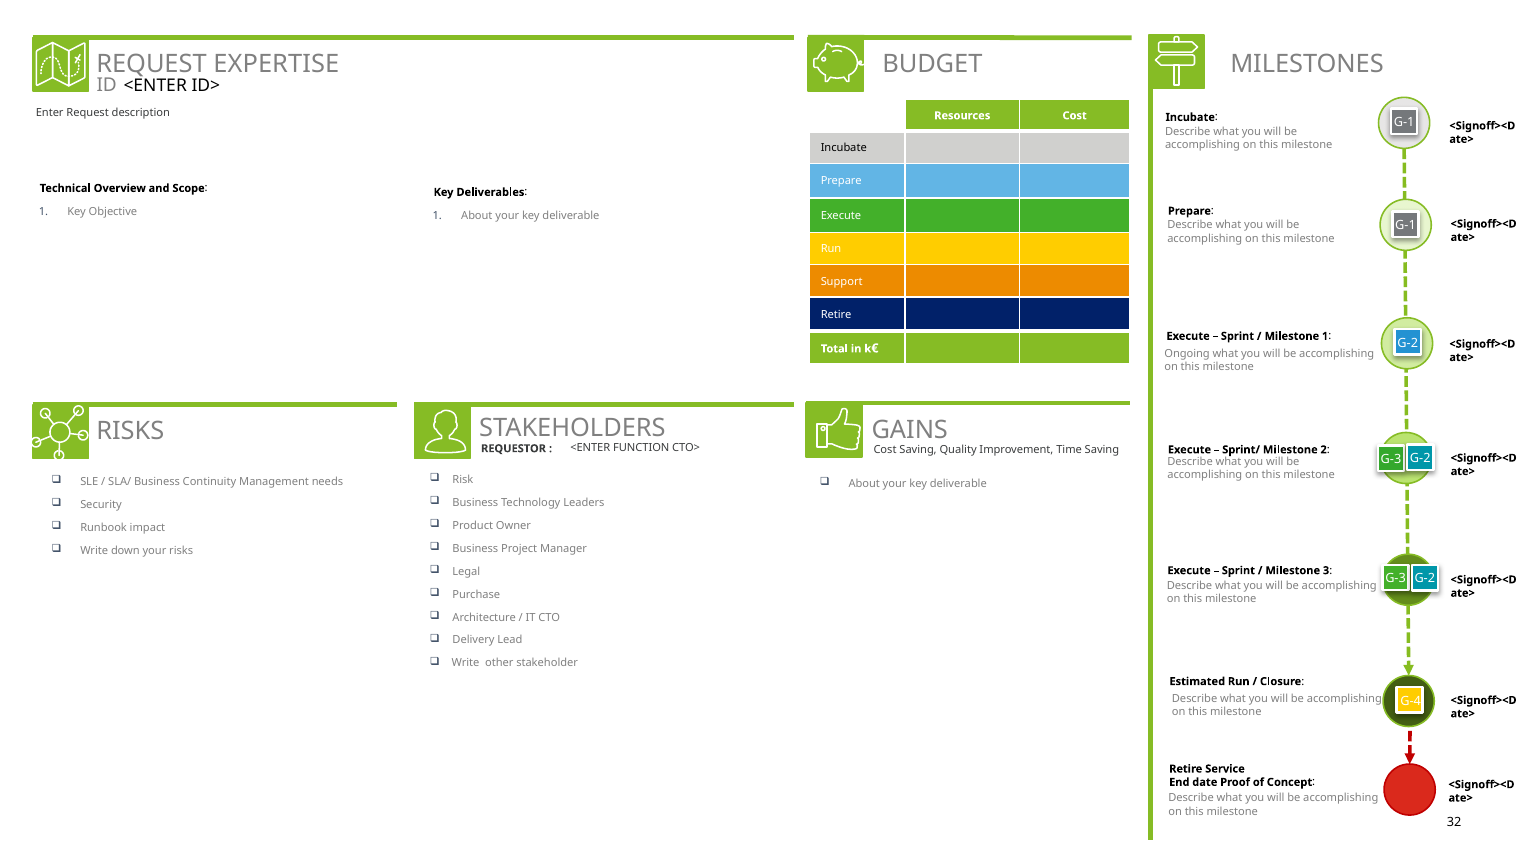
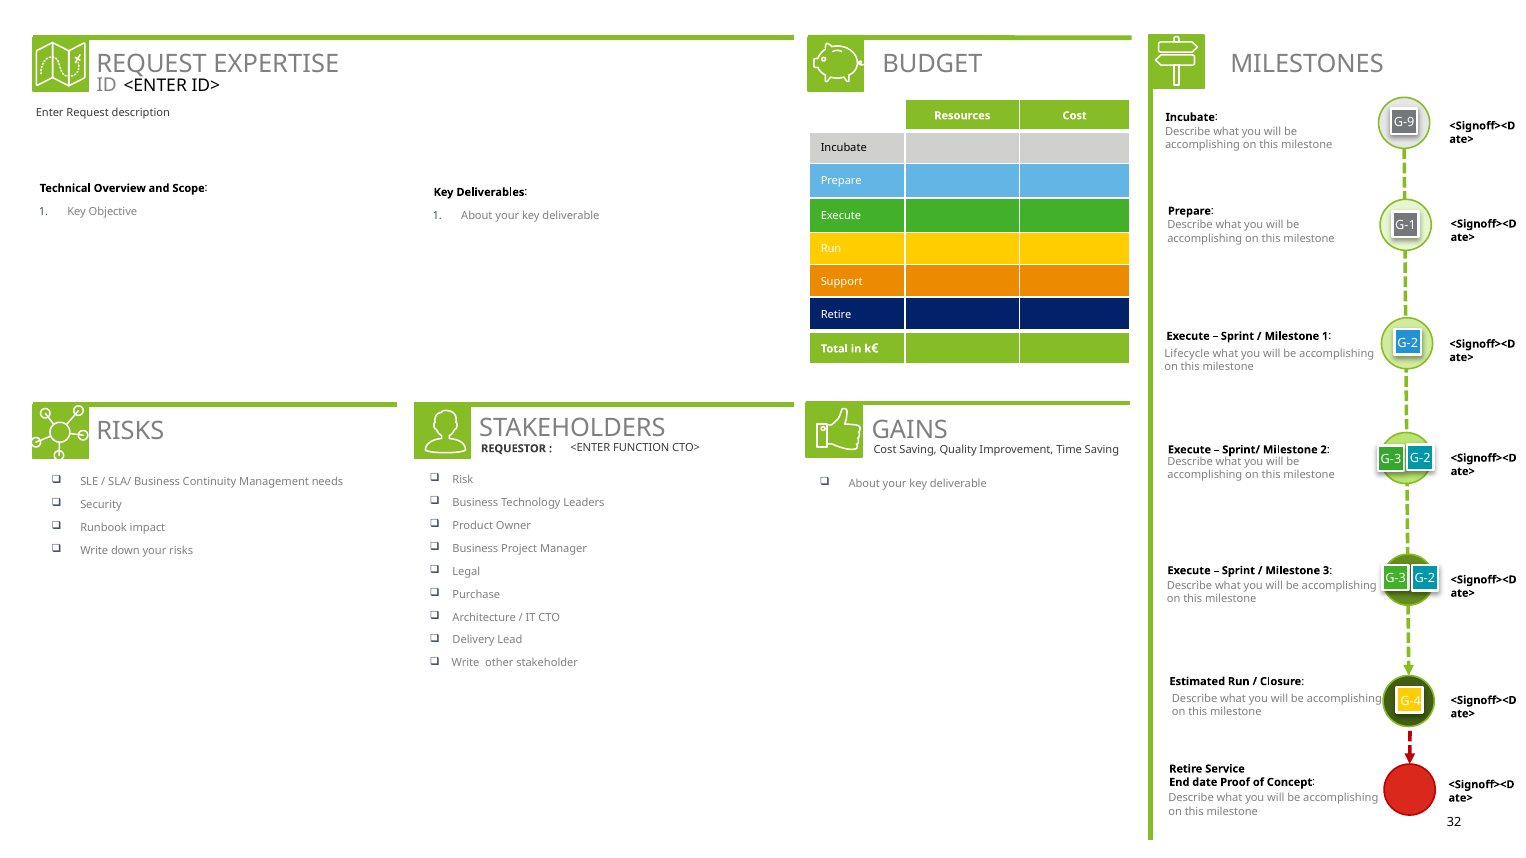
G-1 at (1404, 122): G-1 -> G-9
Ongoing: Ongoing -> Lifecycle
